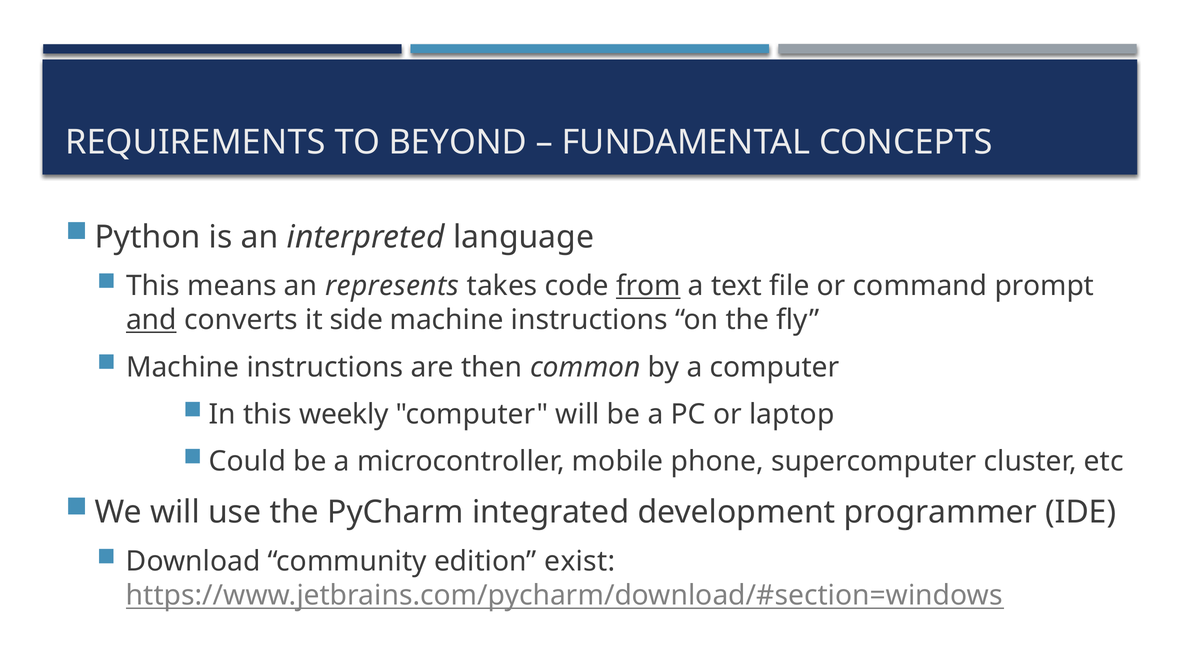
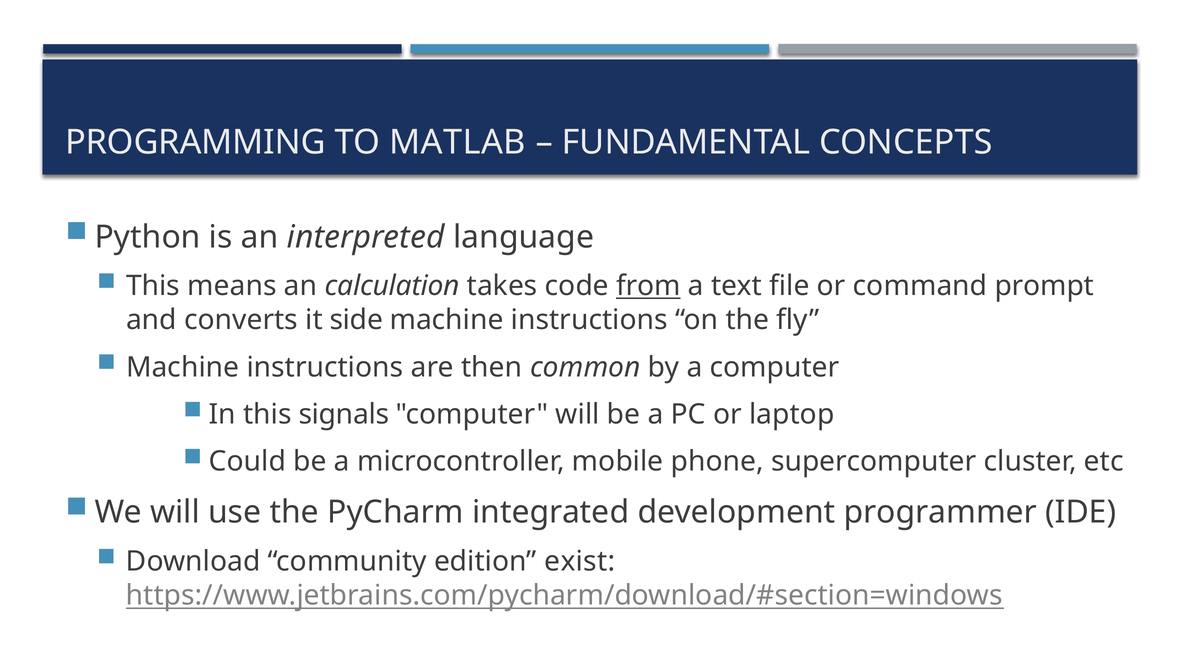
REQUIREMENTS: REQUIREMENTS -> PROGRAMMING
BEYOND: BEYOND -> MATLAB
represents: represents -> calculation
and underline: present -> none
weekly: weekly -> signals
